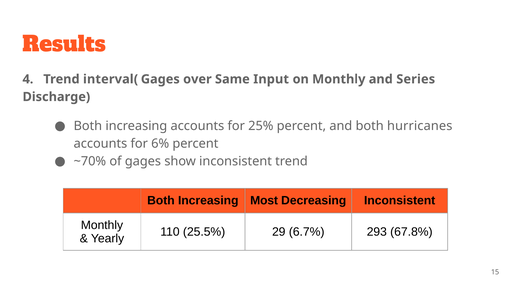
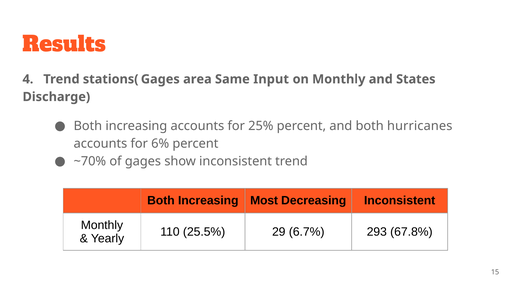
interval(: interval( -> stations(
over: over -> area
Series: Series -> States
